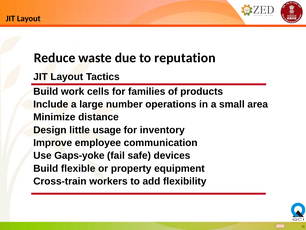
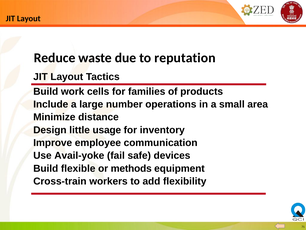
Gaps-yoke: Gaps-yoke -> Avail-yoke
property: property -> methods
